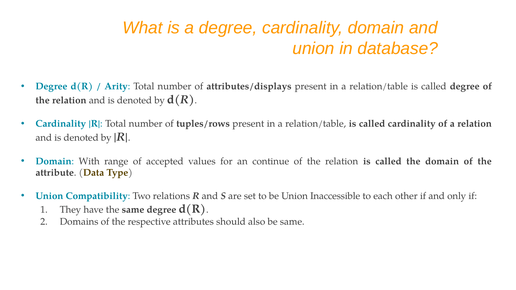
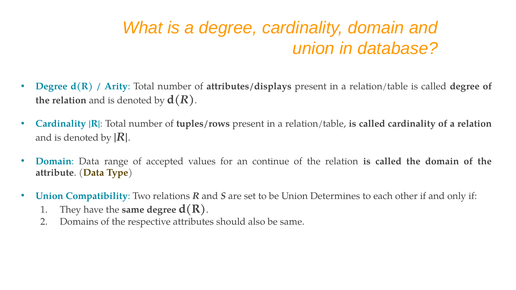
Domain With: With -> Data
Inaccessible: Inaccessible -> Determines
